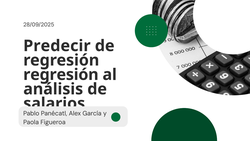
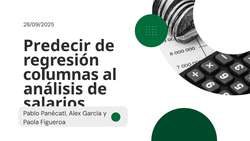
regresión at (61, 74): regresión -> columnas
